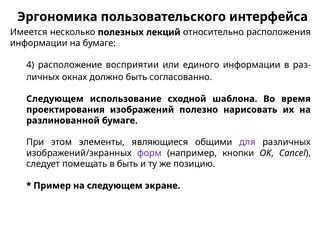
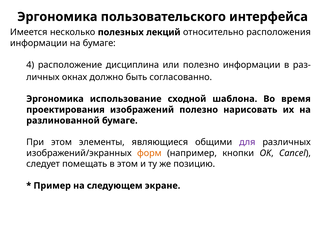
восприятии: восприятии -> дисциплина
или единого: единого -> полезно
Следующем at (55, 99): Следующем -> Эргономика
форм colour: purple -> orange
в быть: быть -> этом
